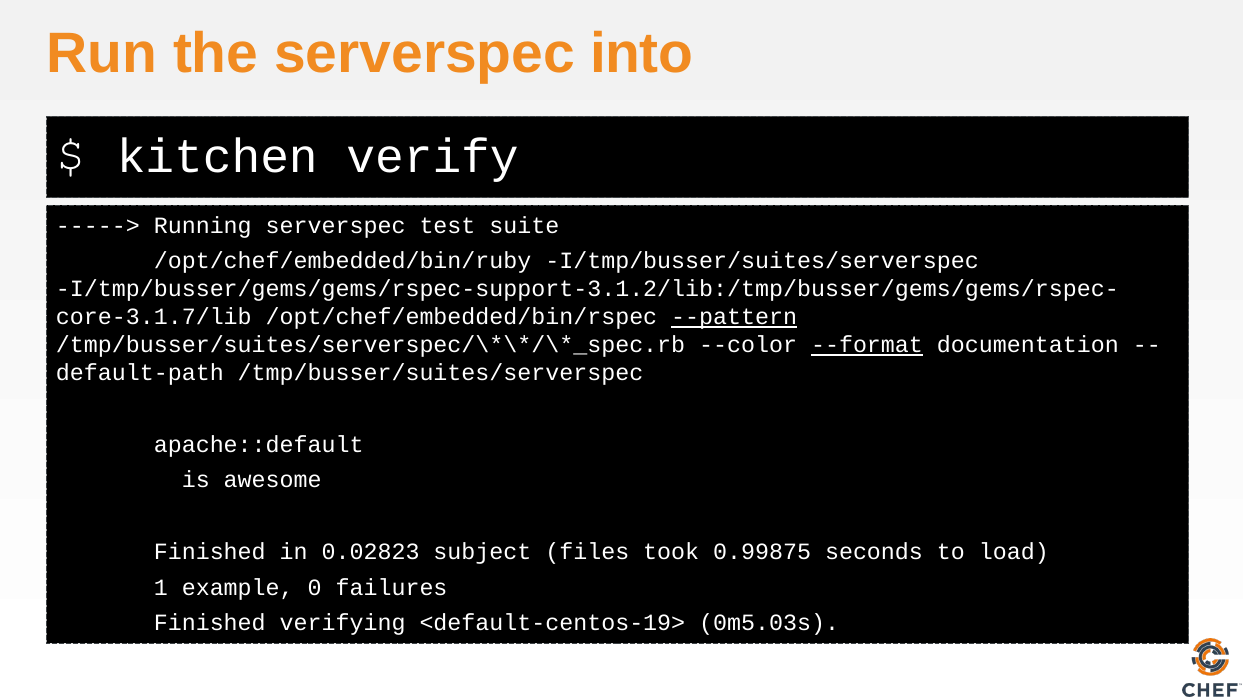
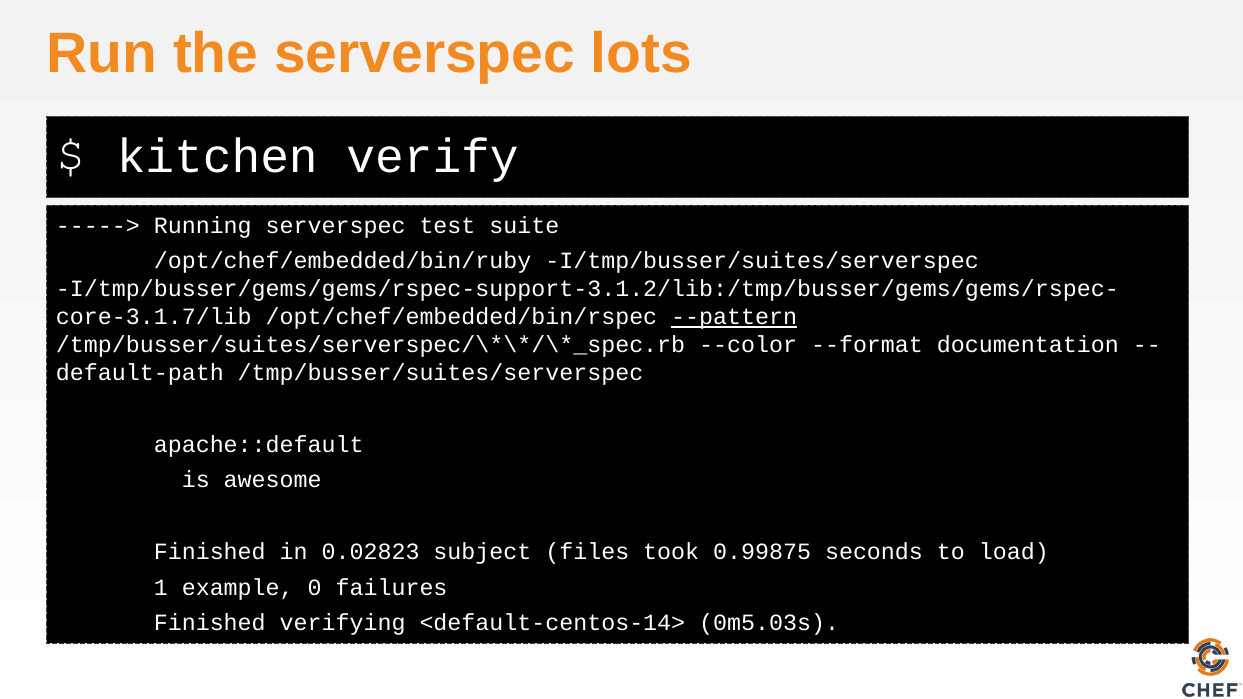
into: into -> lots
--format underline: present -> none
<default-centos-19>: <default-centos-19> -> <default-centos-14>
